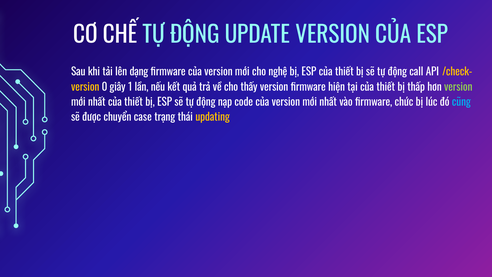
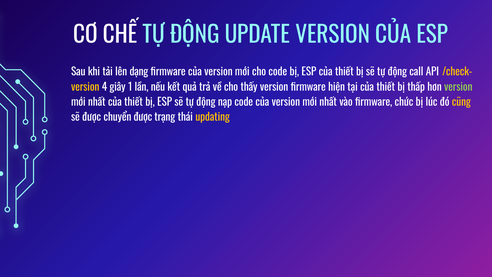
cho nghệ: nghệ -> code
0: 0 -> 4
cũng colour: light blue -> yellow
chuyển case: case -> được
